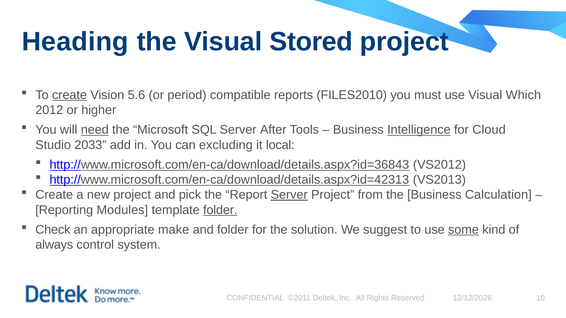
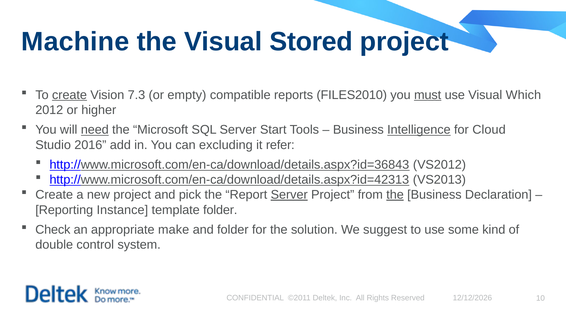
Heading: Heading -> Machine
5.6: 5.6 -> 7.3
period: period -> empty
must underline: none -> present
After: After -> Start
2033: 2033 -> 2016
local: local -> refer
the at (395, 195) underline: none -> present
Calculation: Calculation -> Declaration
Modules: Modules -> Instance
folder at (220, 210) underline: present -> none
some underline: present -> none
always: always -> double
